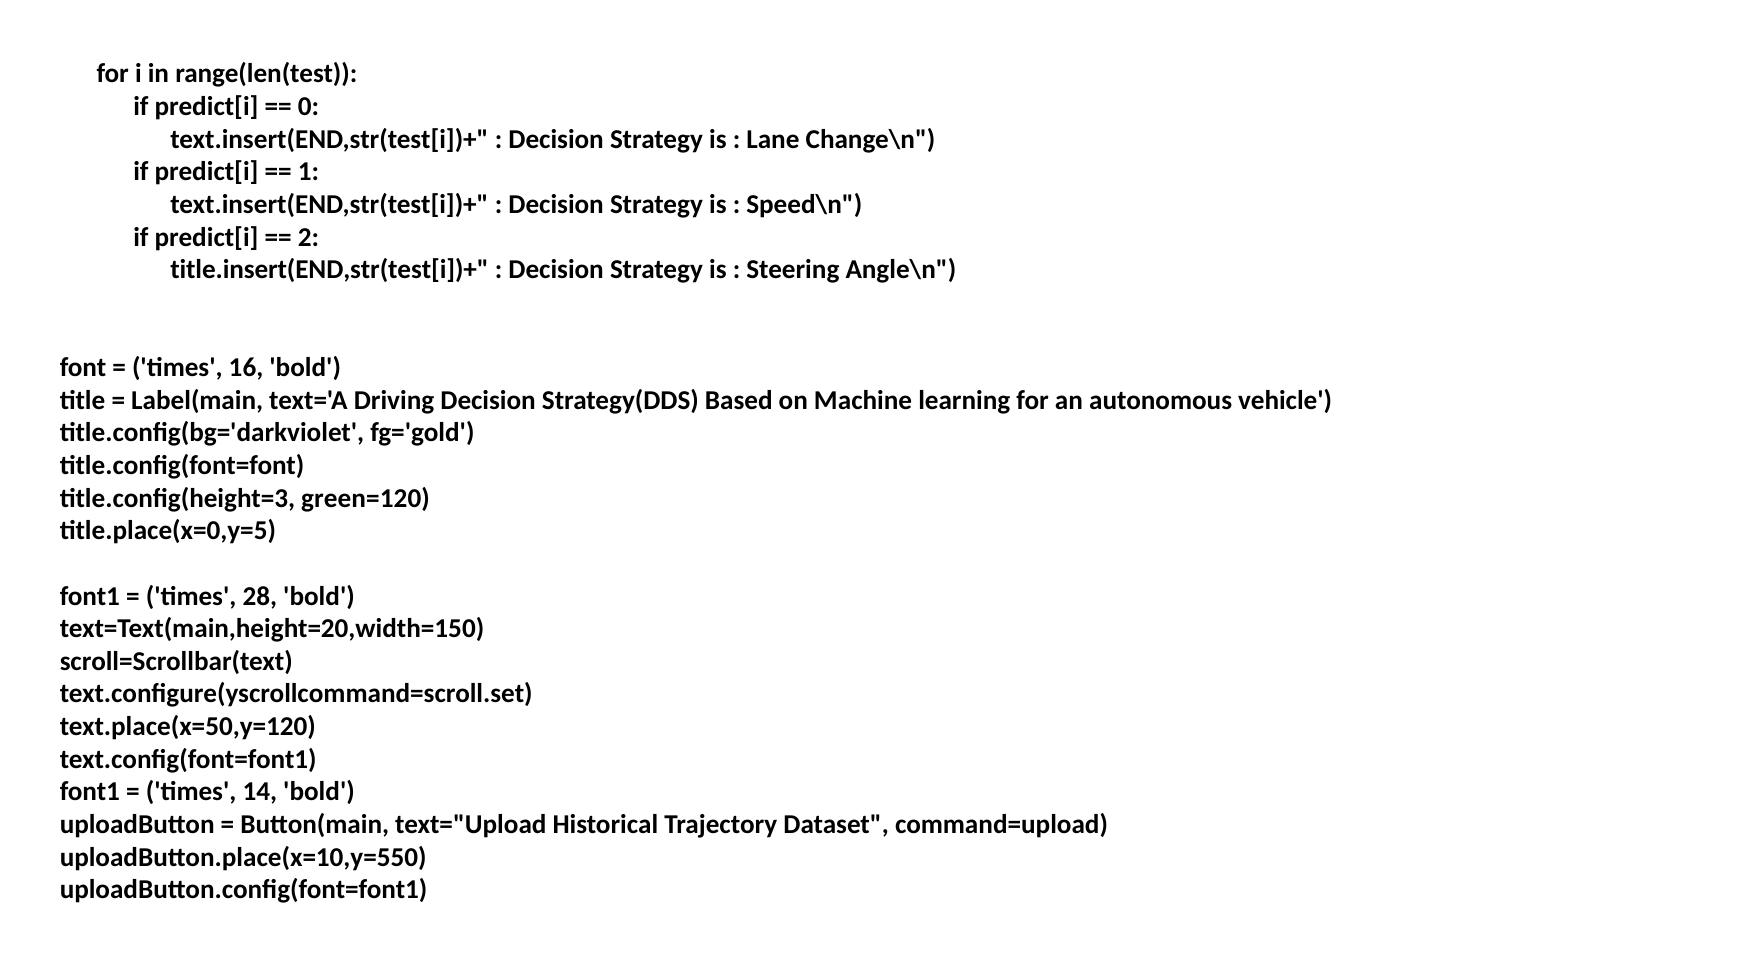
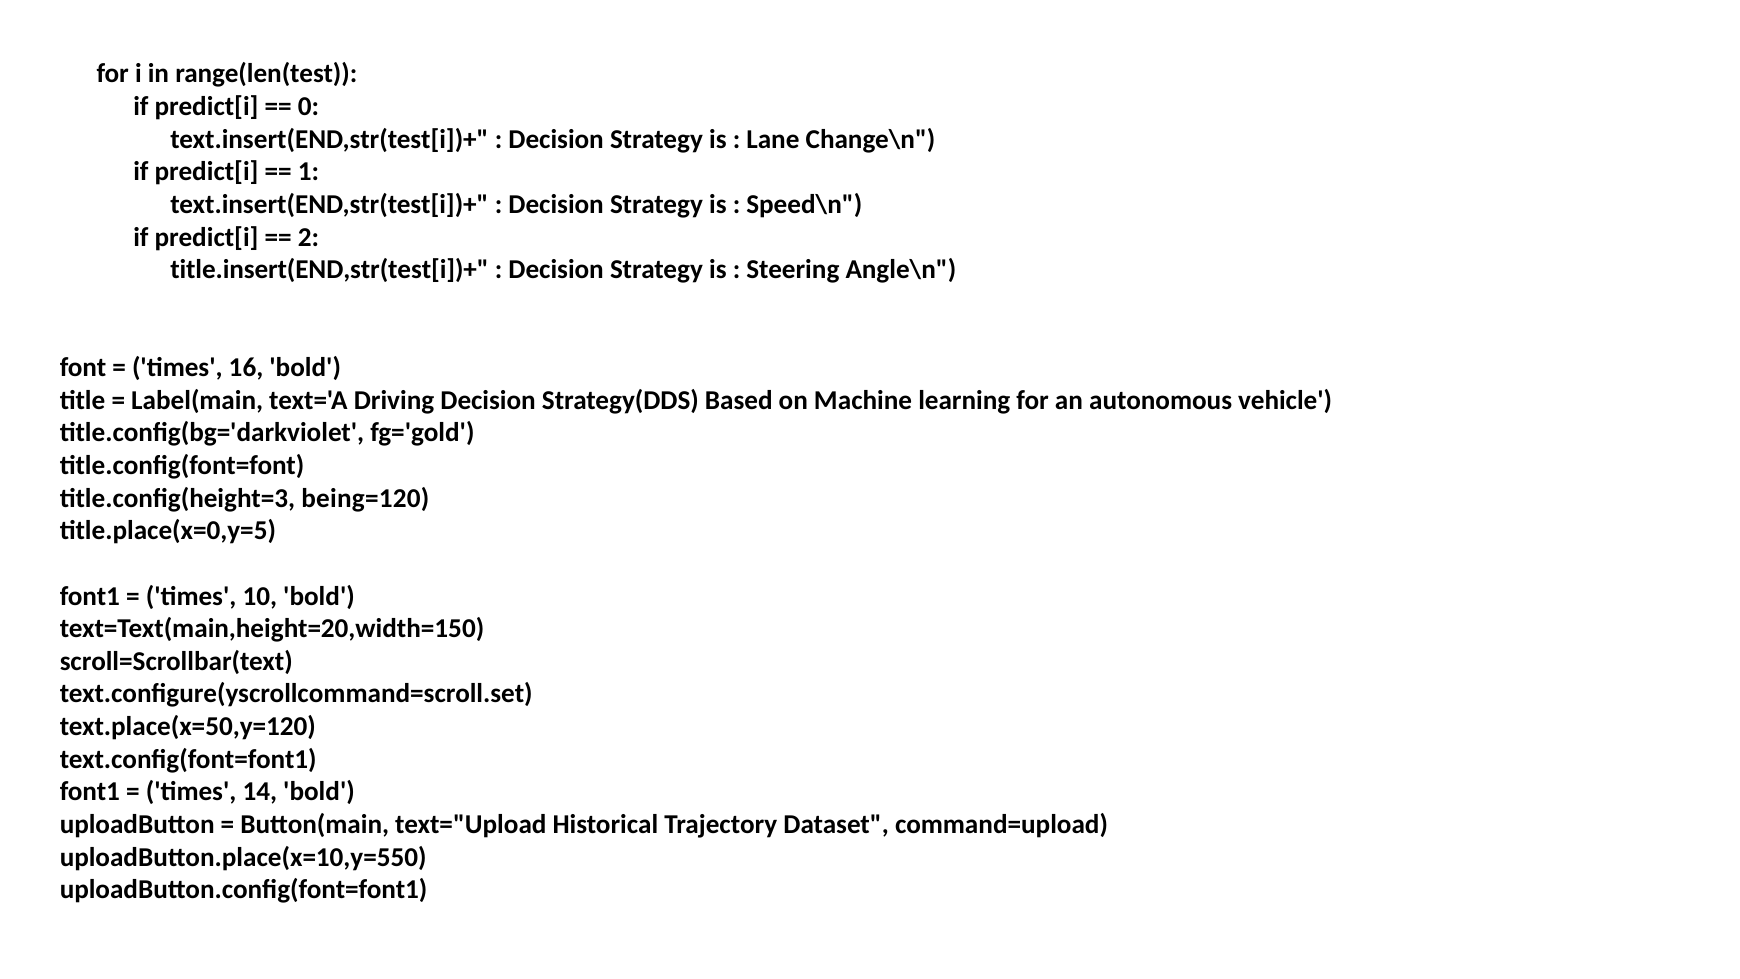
green=120: green=120 -> being=120
28: 28 -> 10
